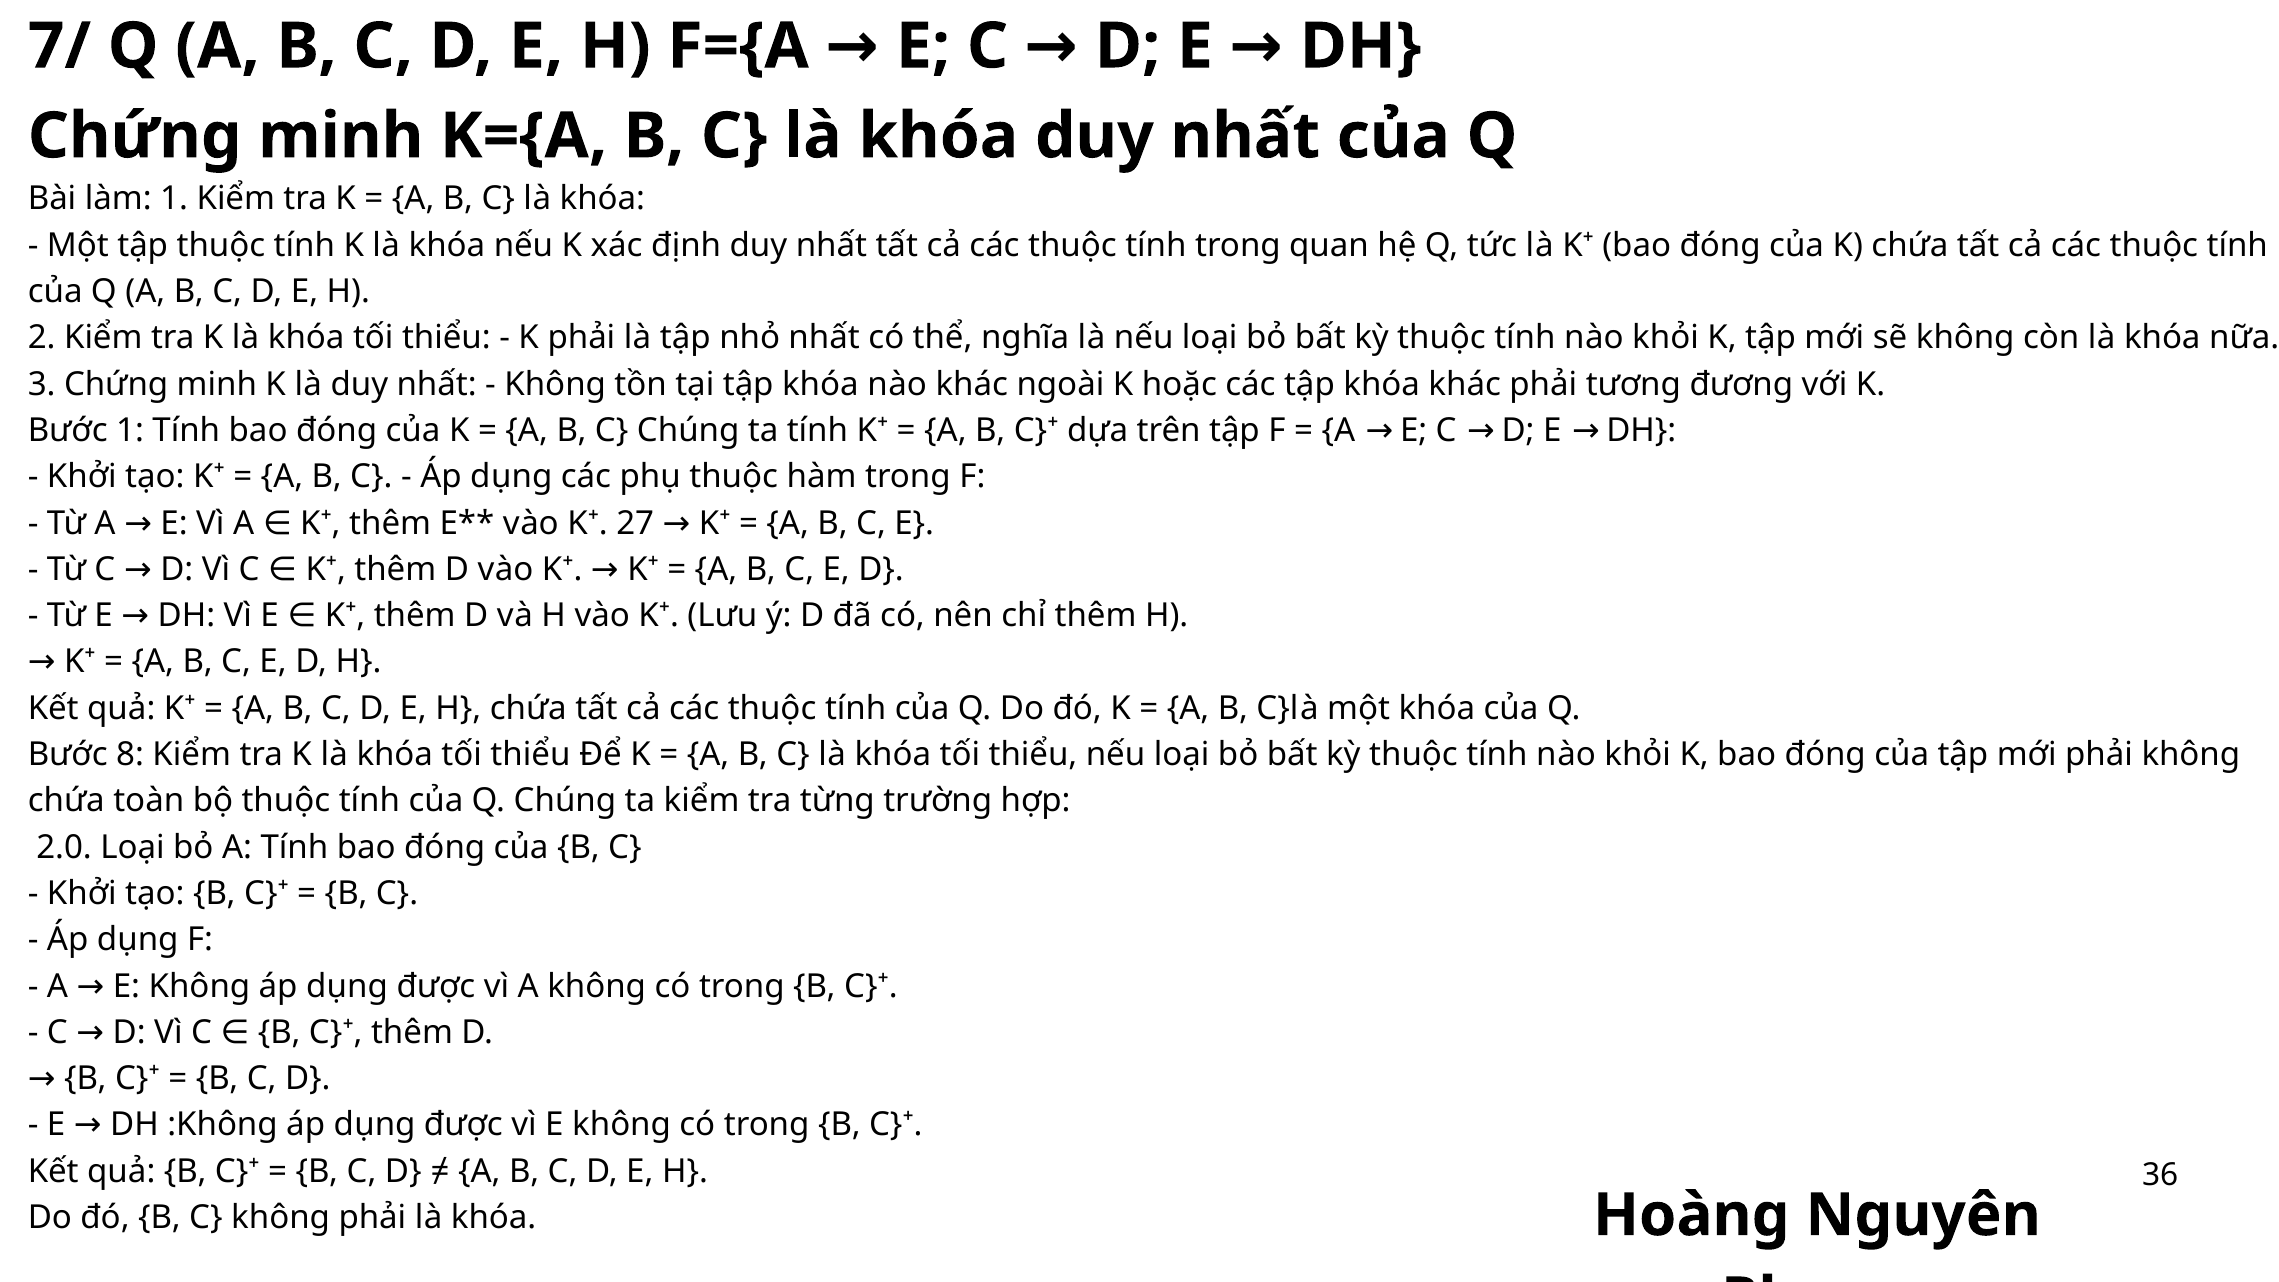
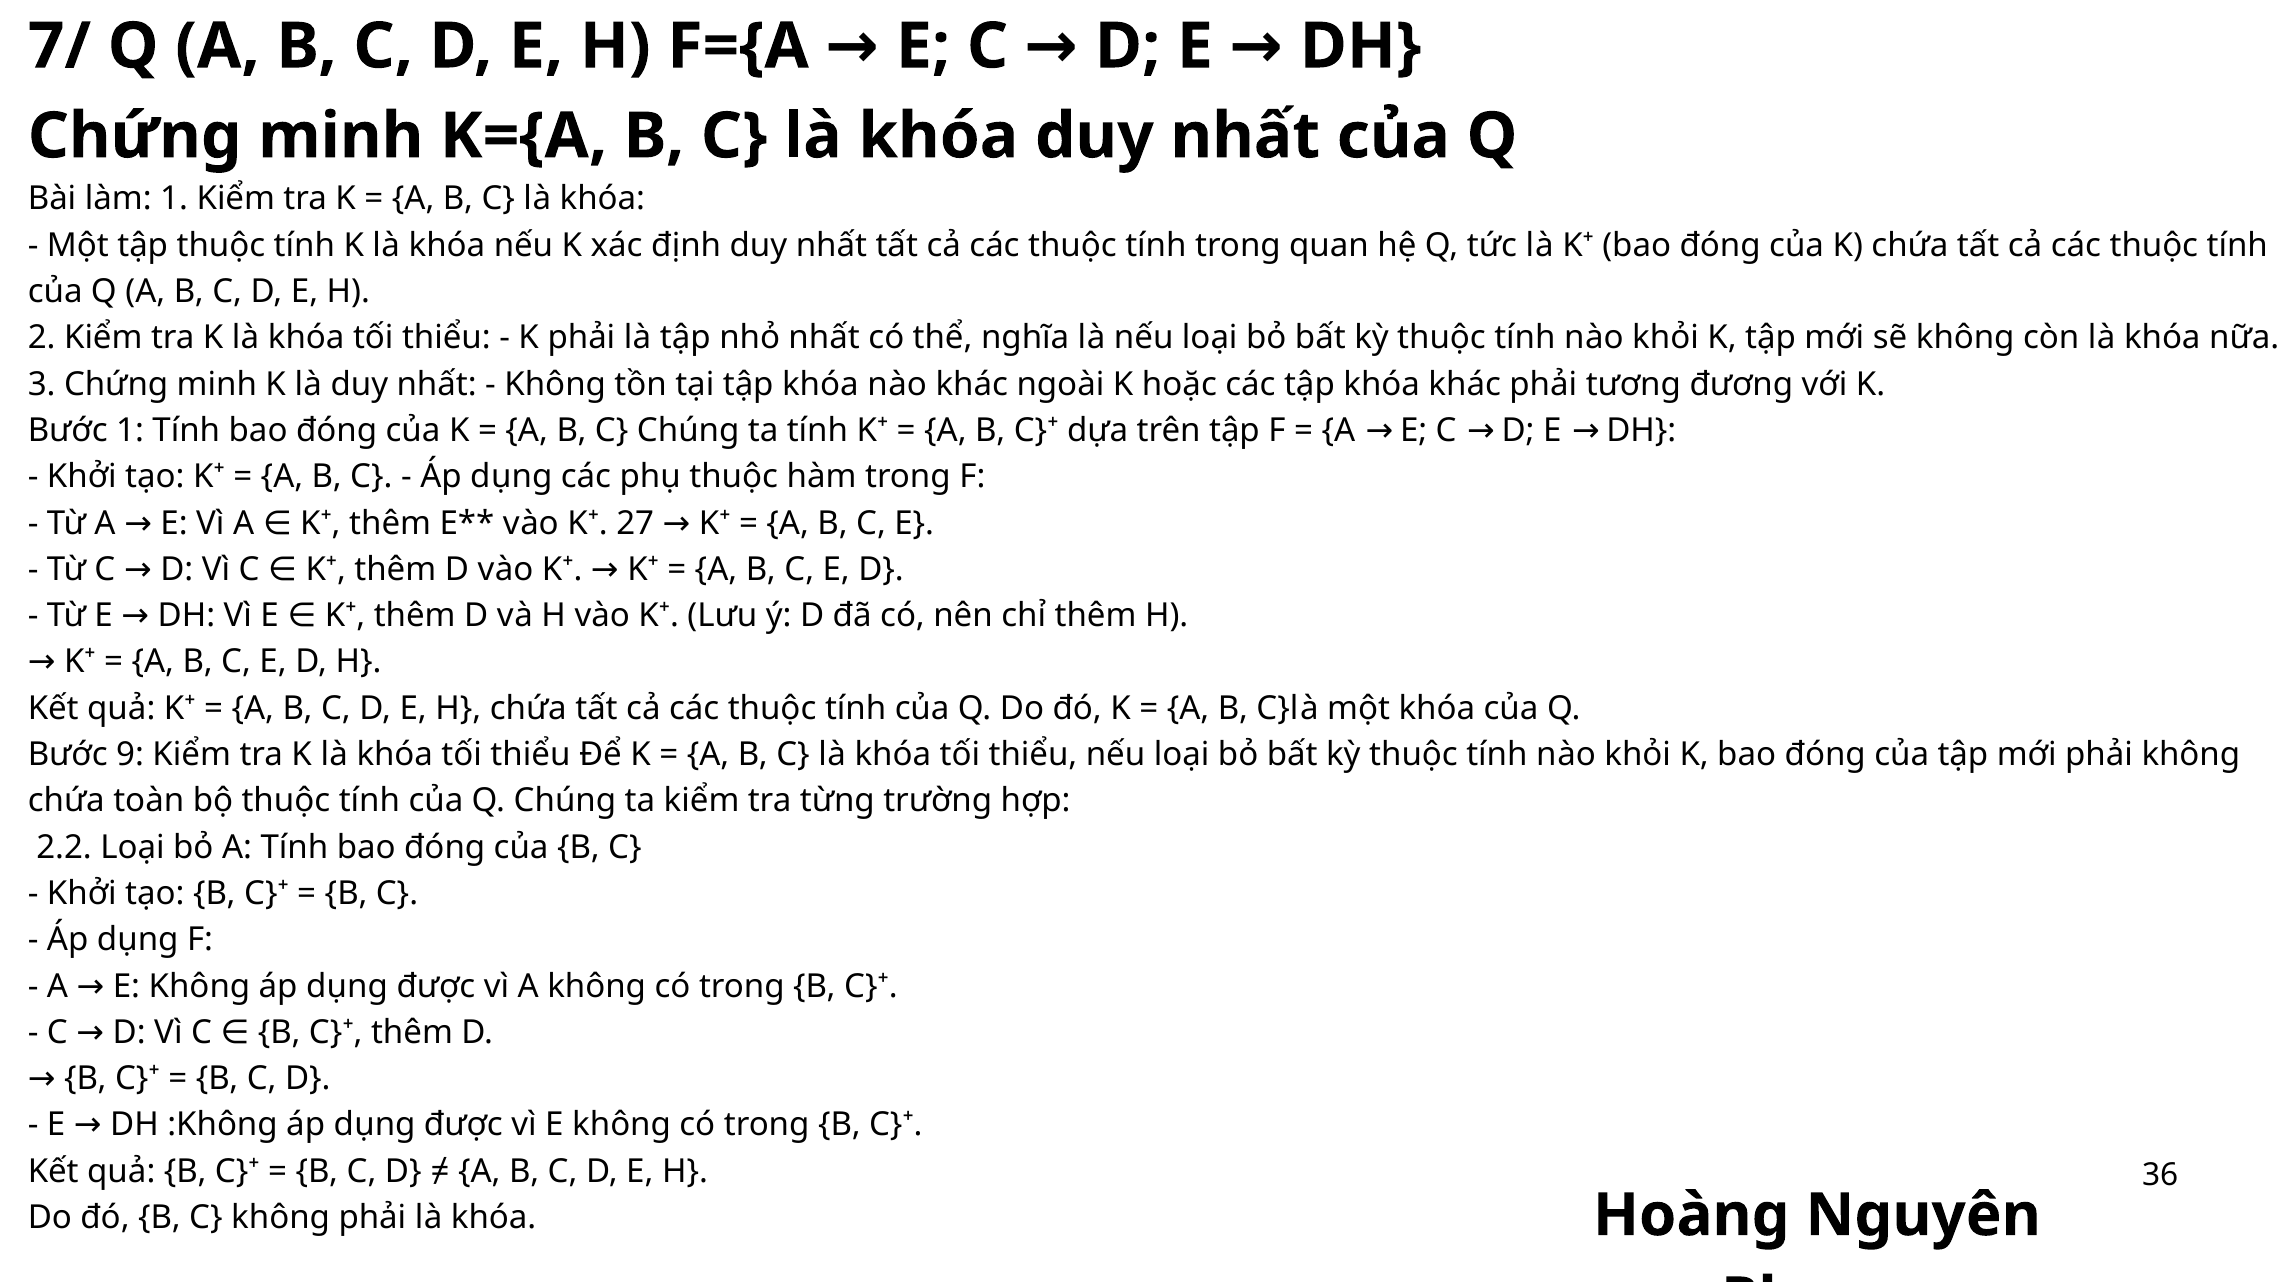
8: 8 -> 9
2.0: 2.0 -> 2.2
